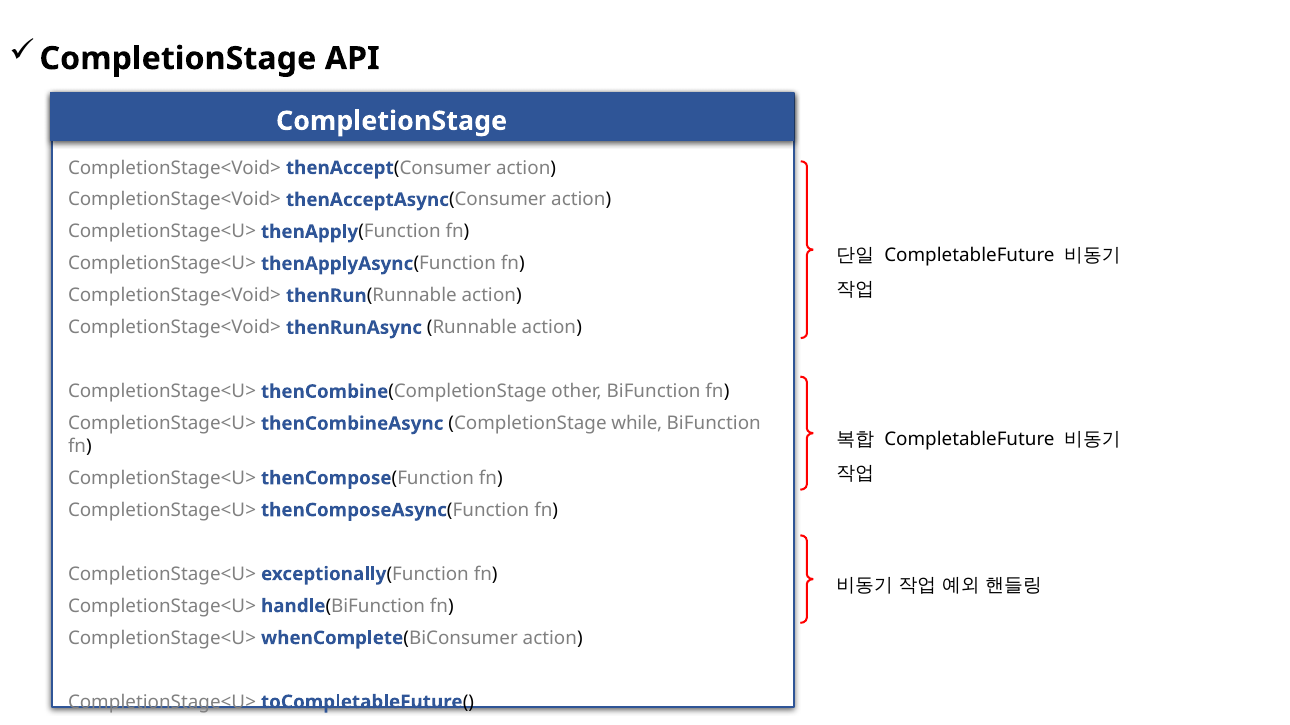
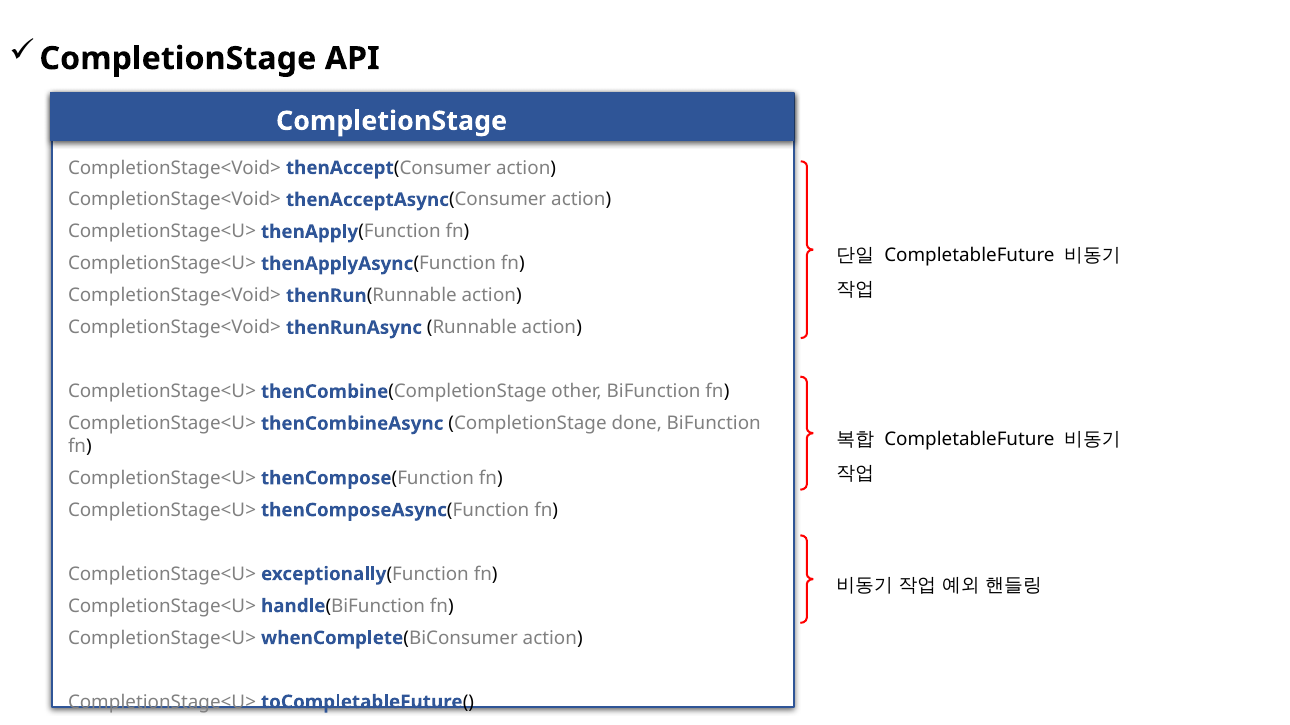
while: while -> done
